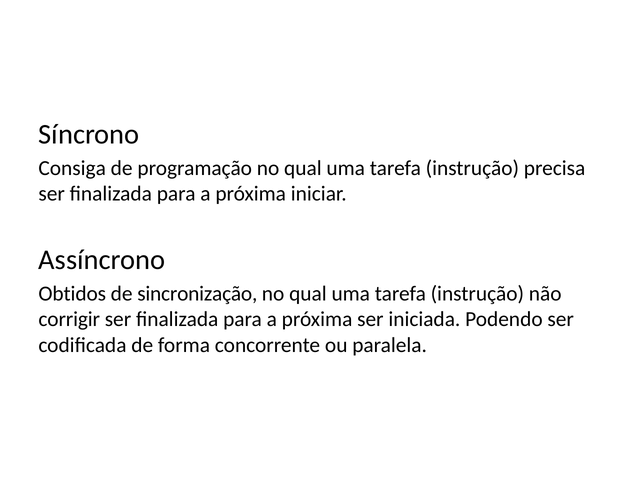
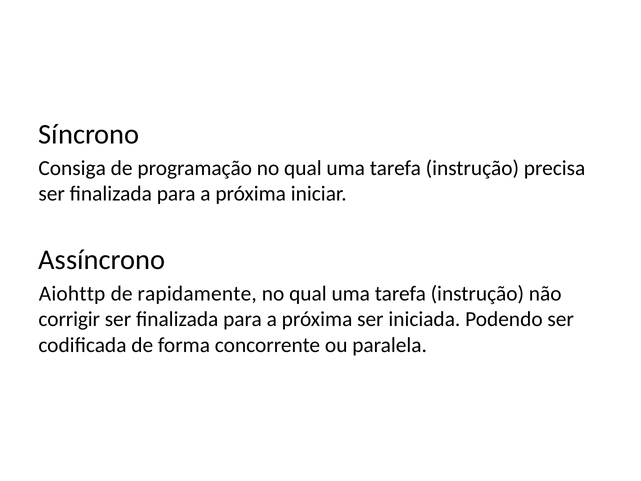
Obtidos: Obtidos -> Aiohttp
sincronização: sincronização -> rapidamente
